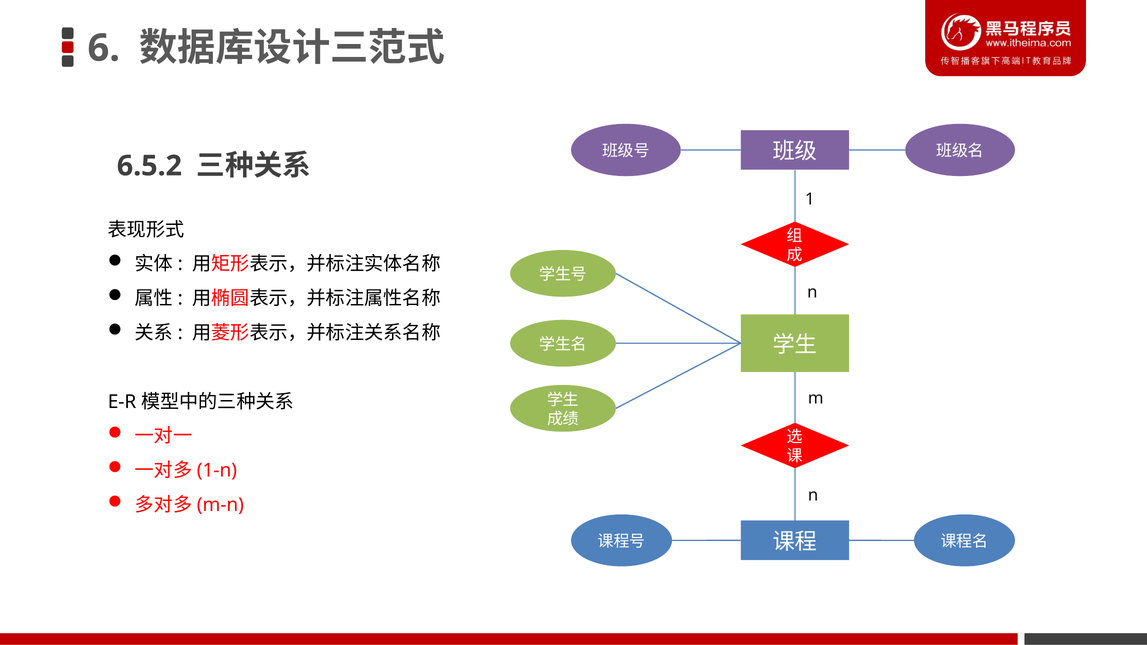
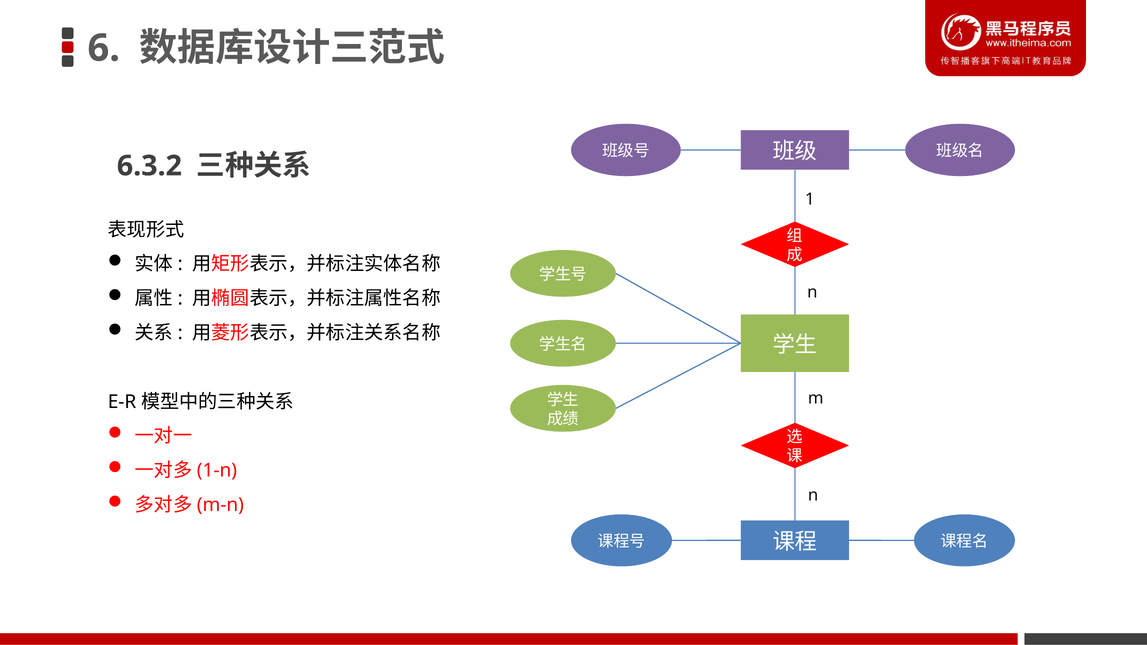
6.5.2: 6.5.2 -> 6.3.2
